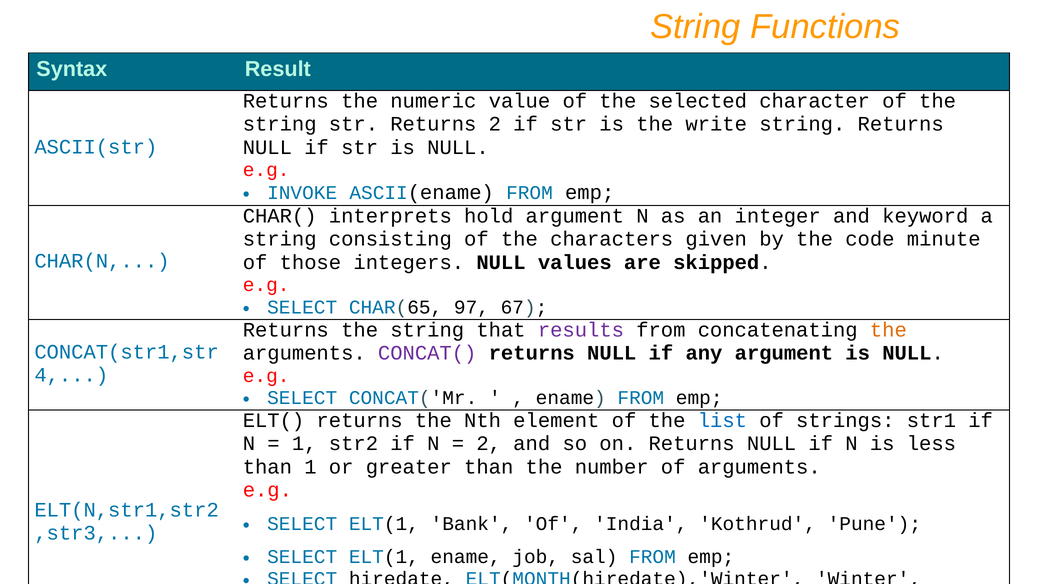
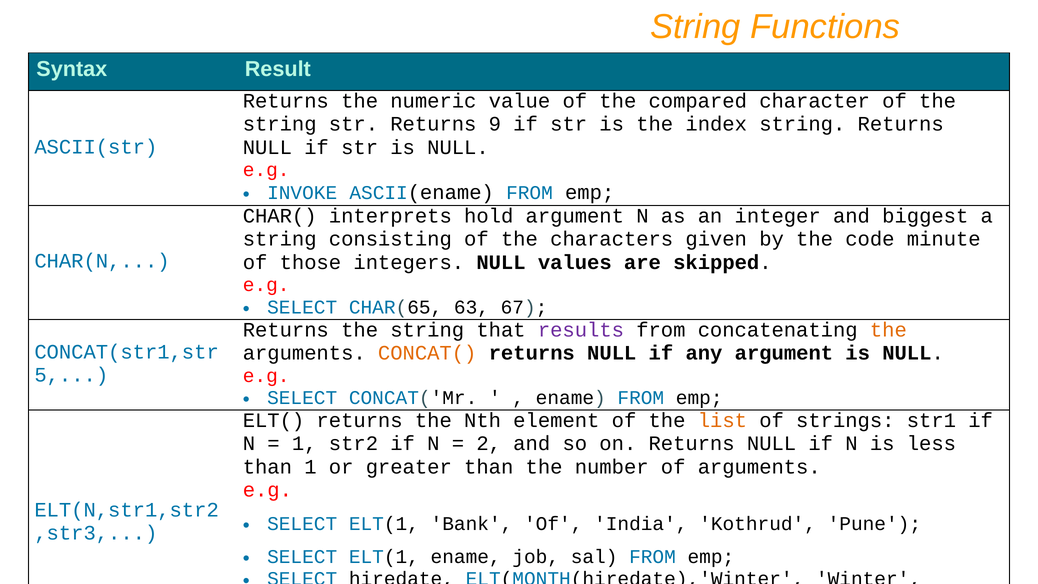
selected: selected -> compared
Returns 2: 2 -> 9
write: write -> index
keyword: keyword -> biggest
97: 97 -> 63
CONCAT( colour: purple -> orange
4: 4 -> 5
list colour: blue -> orange
